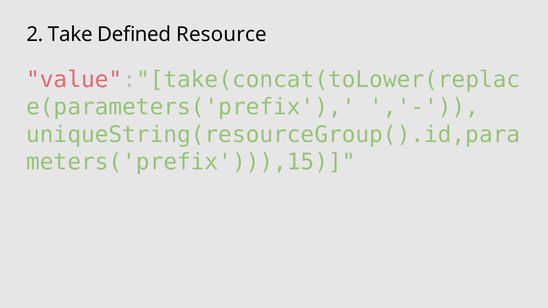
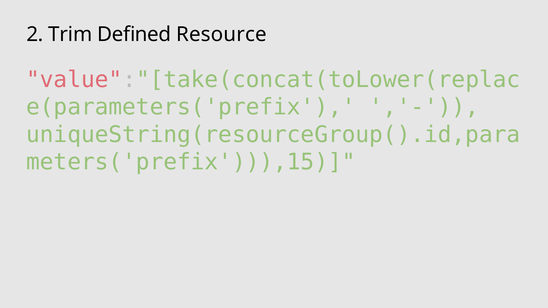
Take: Take -> Trim
